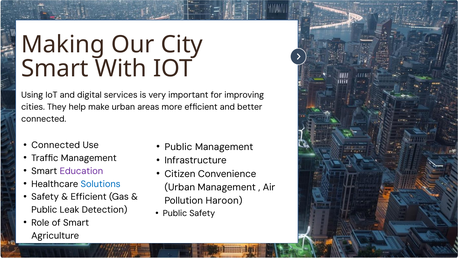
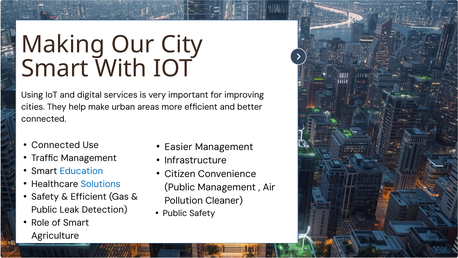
Public at (178, 147): Public -> Easier
Education colour: purple -> blue
Urban at (180, 187): Urban -> Public
Haroon: Haroon -> Cleaner
